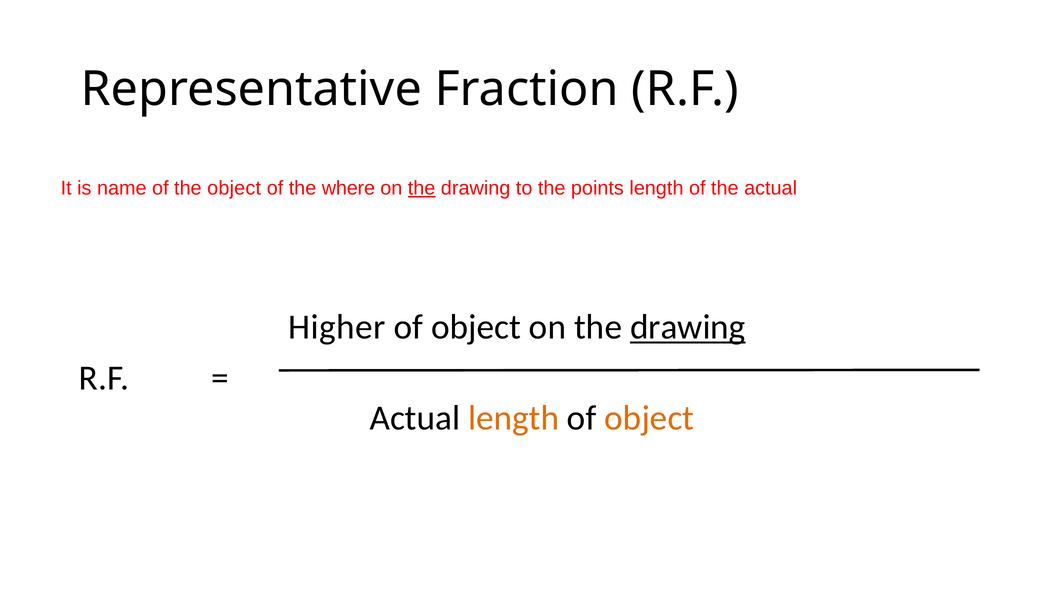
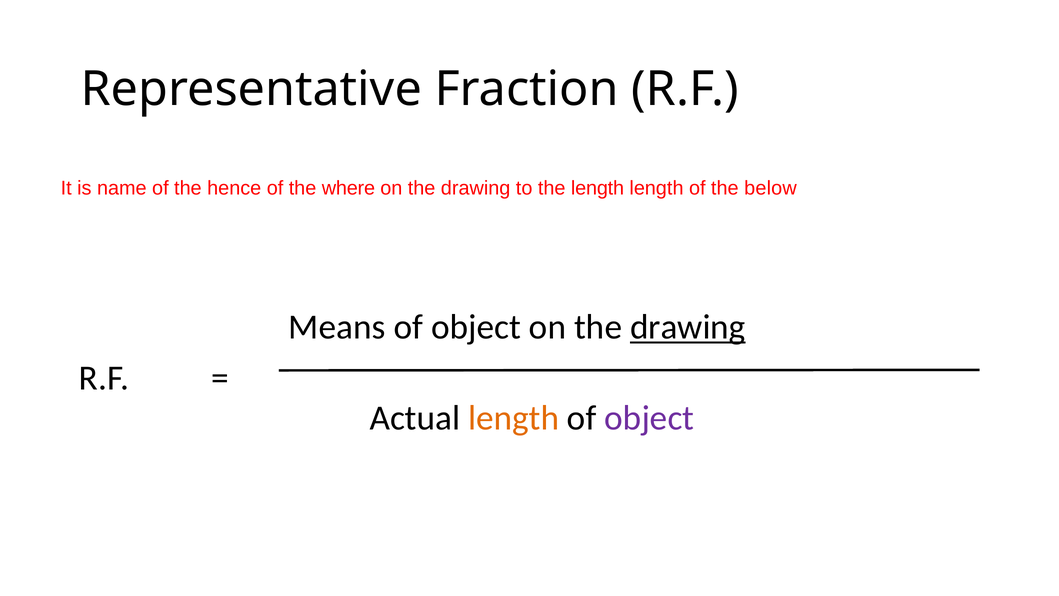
the object: object -> hence
the at (422, 188) underline: present -> none
the points: points -> length
the actual: actual -> below
Higher: Higher -> Means
object at (649, 418) colour: orange -> purple
